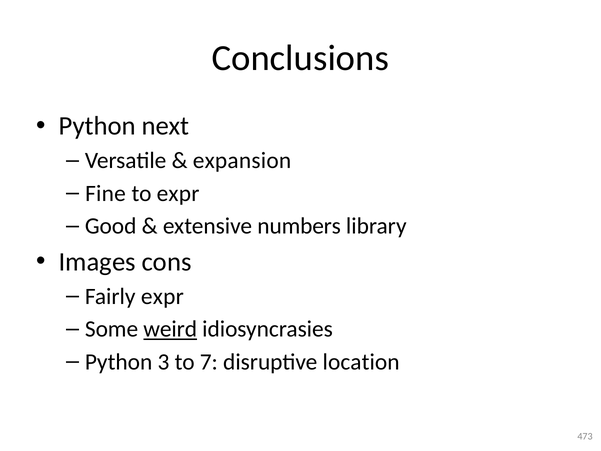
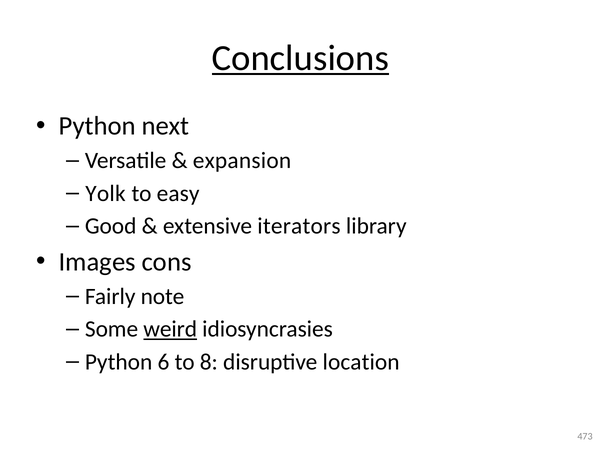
Conclusions underline: none -> present
Fine: Fine -> Yolk
to expr: expr -> easy
numbers: numbers -> iterators
Fairly expr: expr -> note
3: 3 -> 6
7: 7 -> 8
